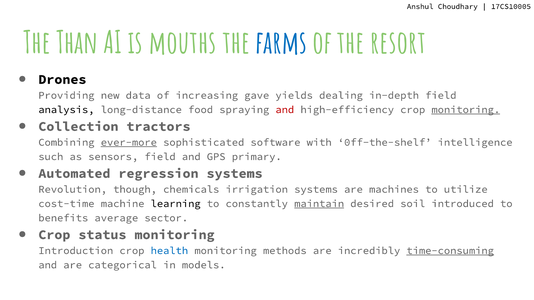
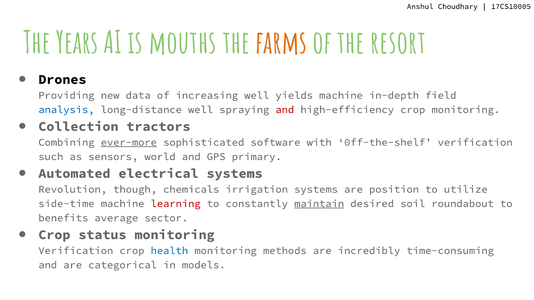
Than: Than -> Years
farms colour: blue -> orange
increasing gave: gave -> well
yields dealing: dealing -> machine
analysis colour: black -> blue
long-distance food: food -> well
monitoring at (466, 110) underline: present -> none
0ff-the-shelf intelligence: intelligence -> verification
sensors field: field -> world
regression: regression -> electrical
machines: machines -> position
cost-time: cost-time -> side-time
learning colour: black -> red
introduced: introduced -> roundabout
Introduction at (76, 251): Introduction -> Verification
time-consuming underline: present -> none
